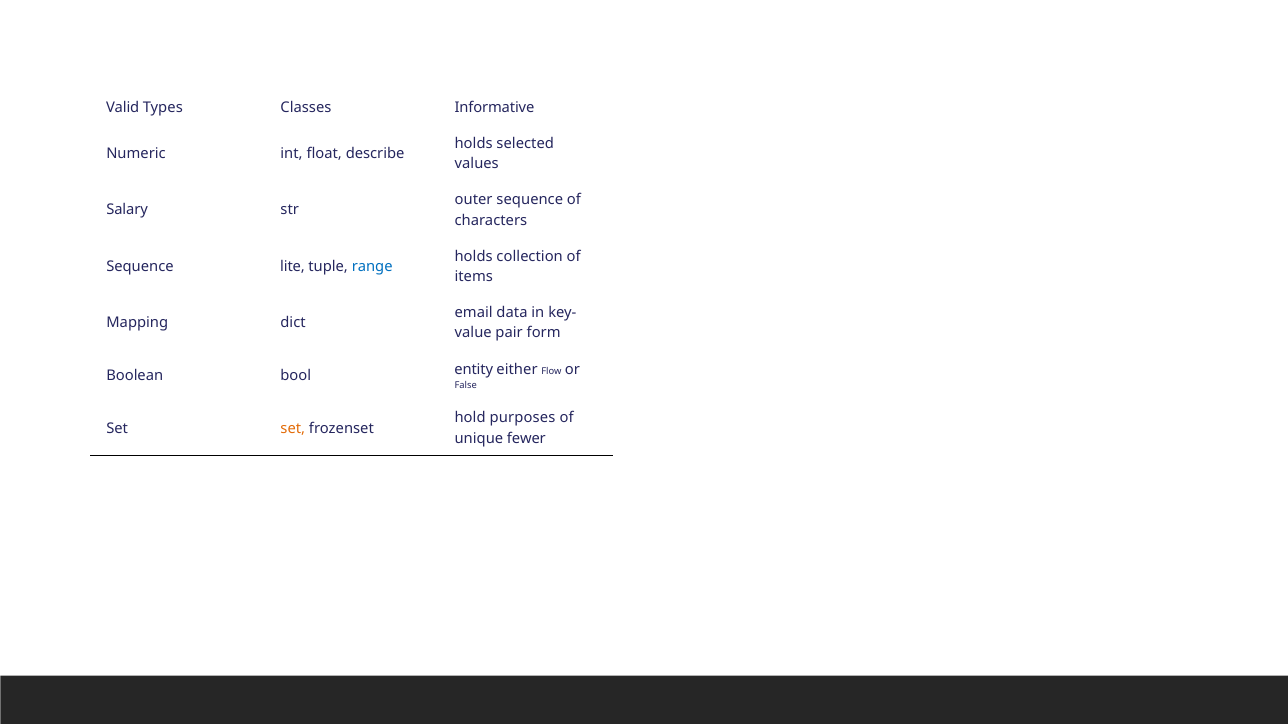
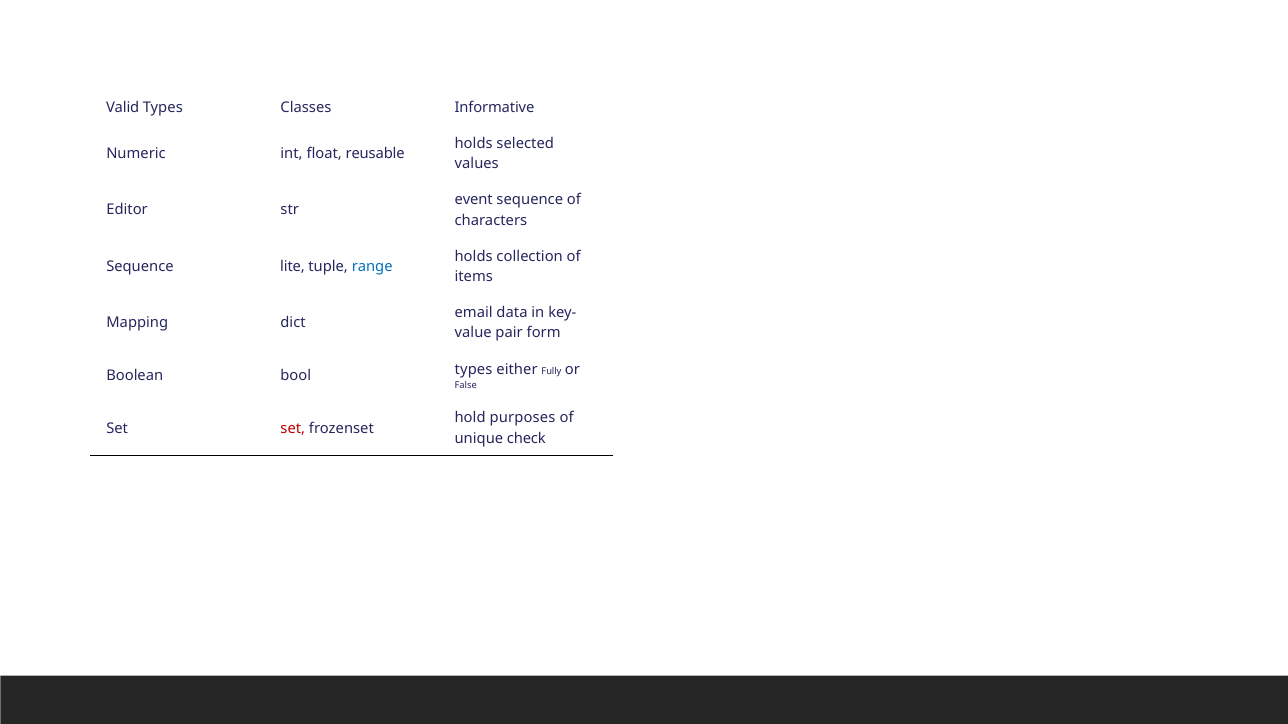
describe: describe -> reusable
outer: outer -> event
Salary: Salary -> Editor
bool entity: entity -> types
Flow: Flow -> Fully
set at (293, 428) colour: orange -> red
fewer: fewer -> check
